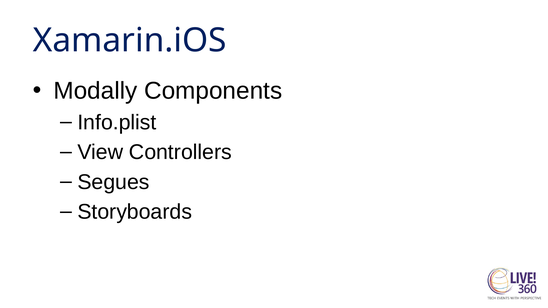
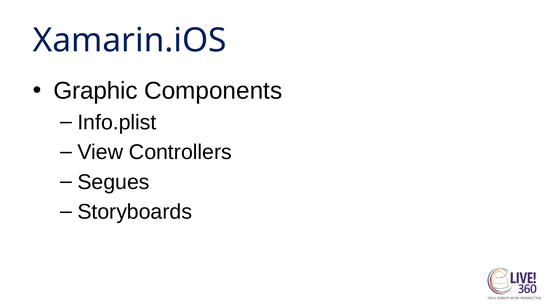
Modally: Modally -> Graphic
